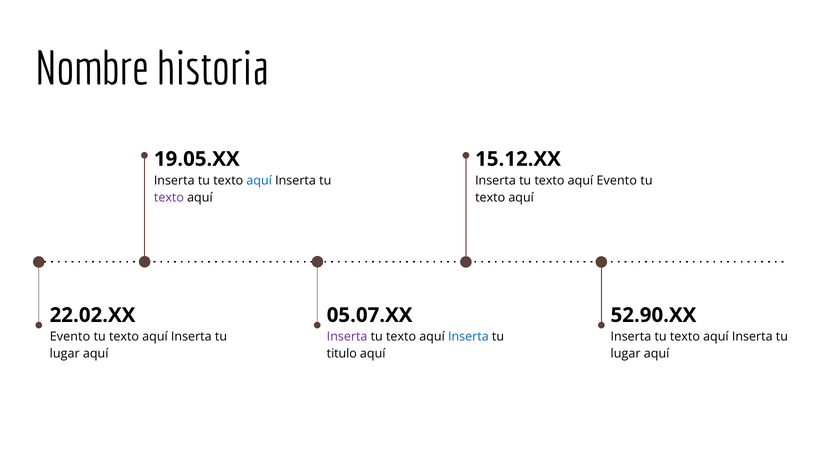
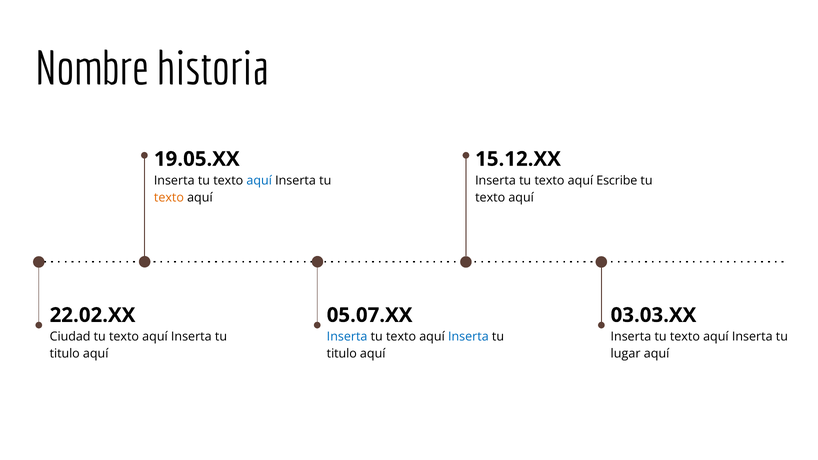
aquí Evento: Evento -> Escribe
texto at (169, 198) colour: purple -> orange
52.90.XX: 52.90.XX -> 03.03.XX
Evento at (70, 337): Evento -> Ciudad
Inserta at (347, 337) colour: purple -> blue
lugar at (65, 354): lugar -> titulo
